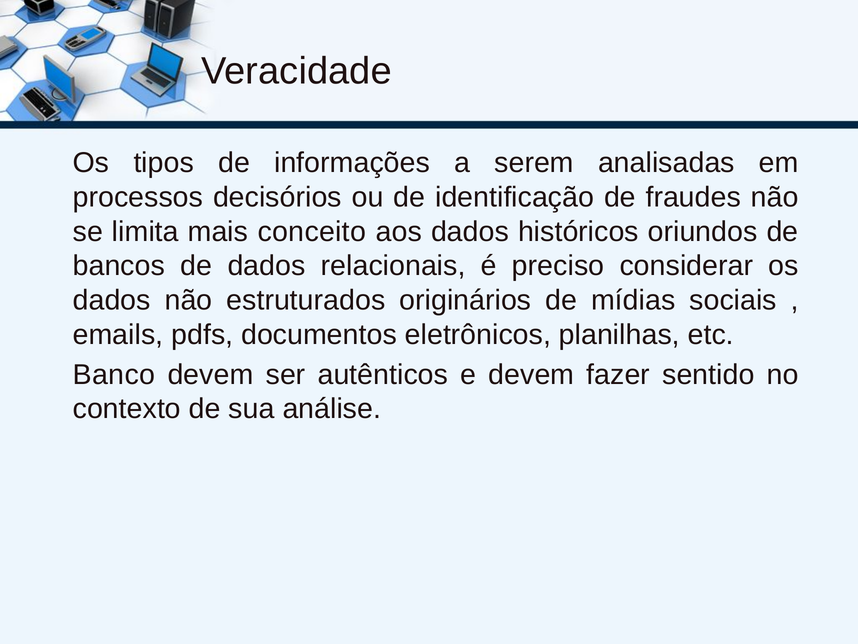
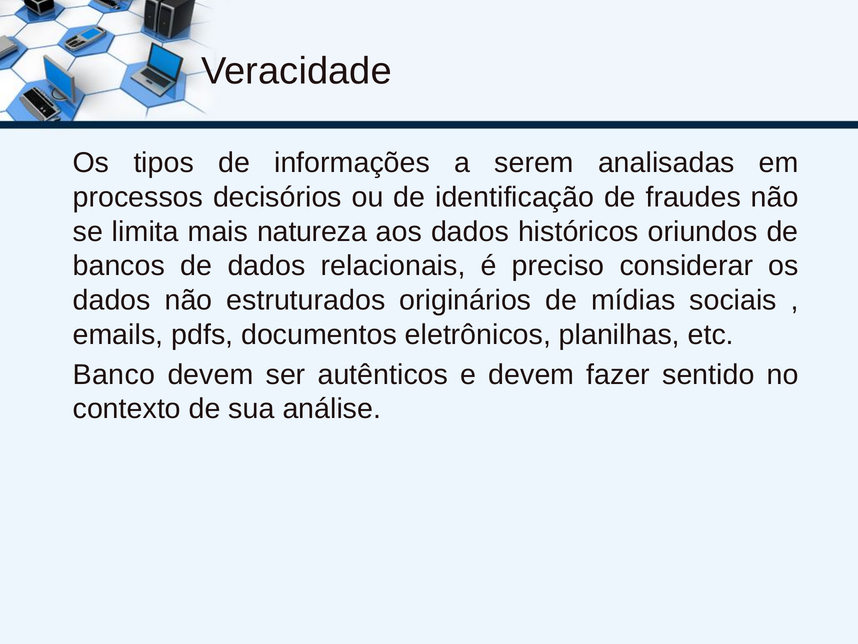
conceito: conceito -> natureza
